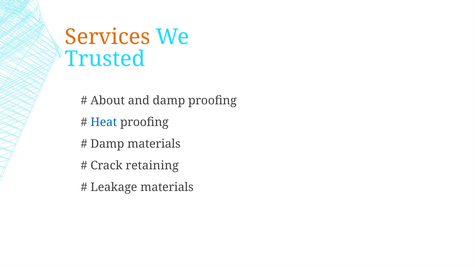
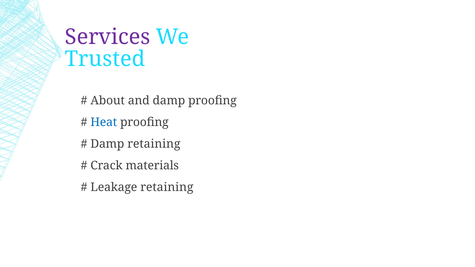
Services colour: orange -> purple
Damp materials: materials -> retaining
retaining: retaining -> materials
Leakage materials: materials -> retaining
